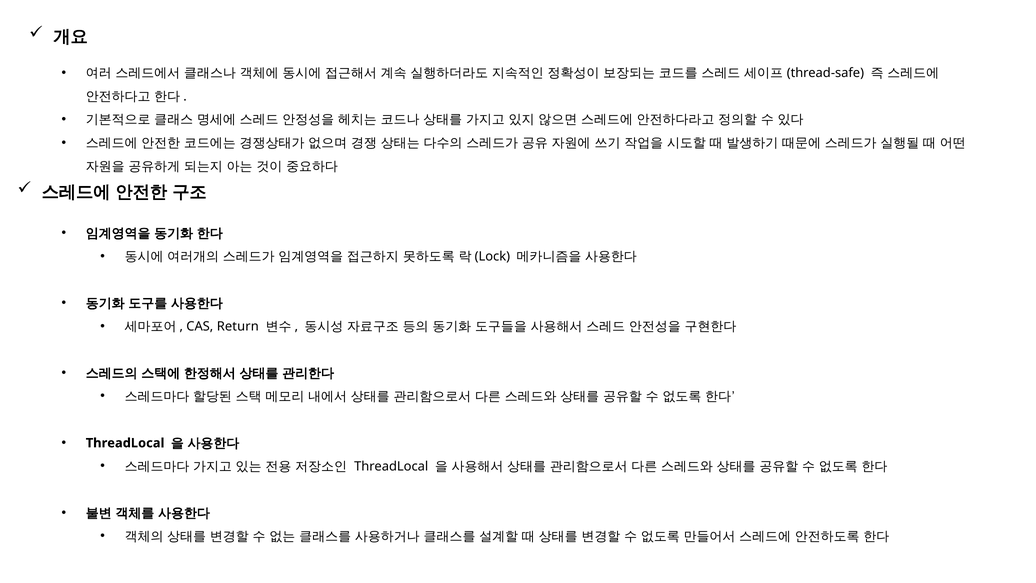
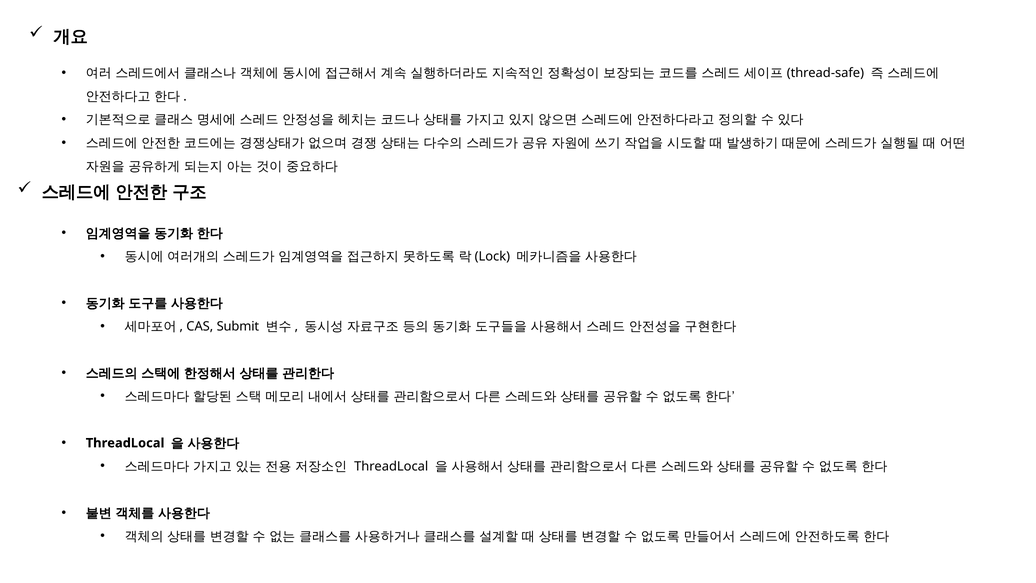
Return: Return -> Submit
